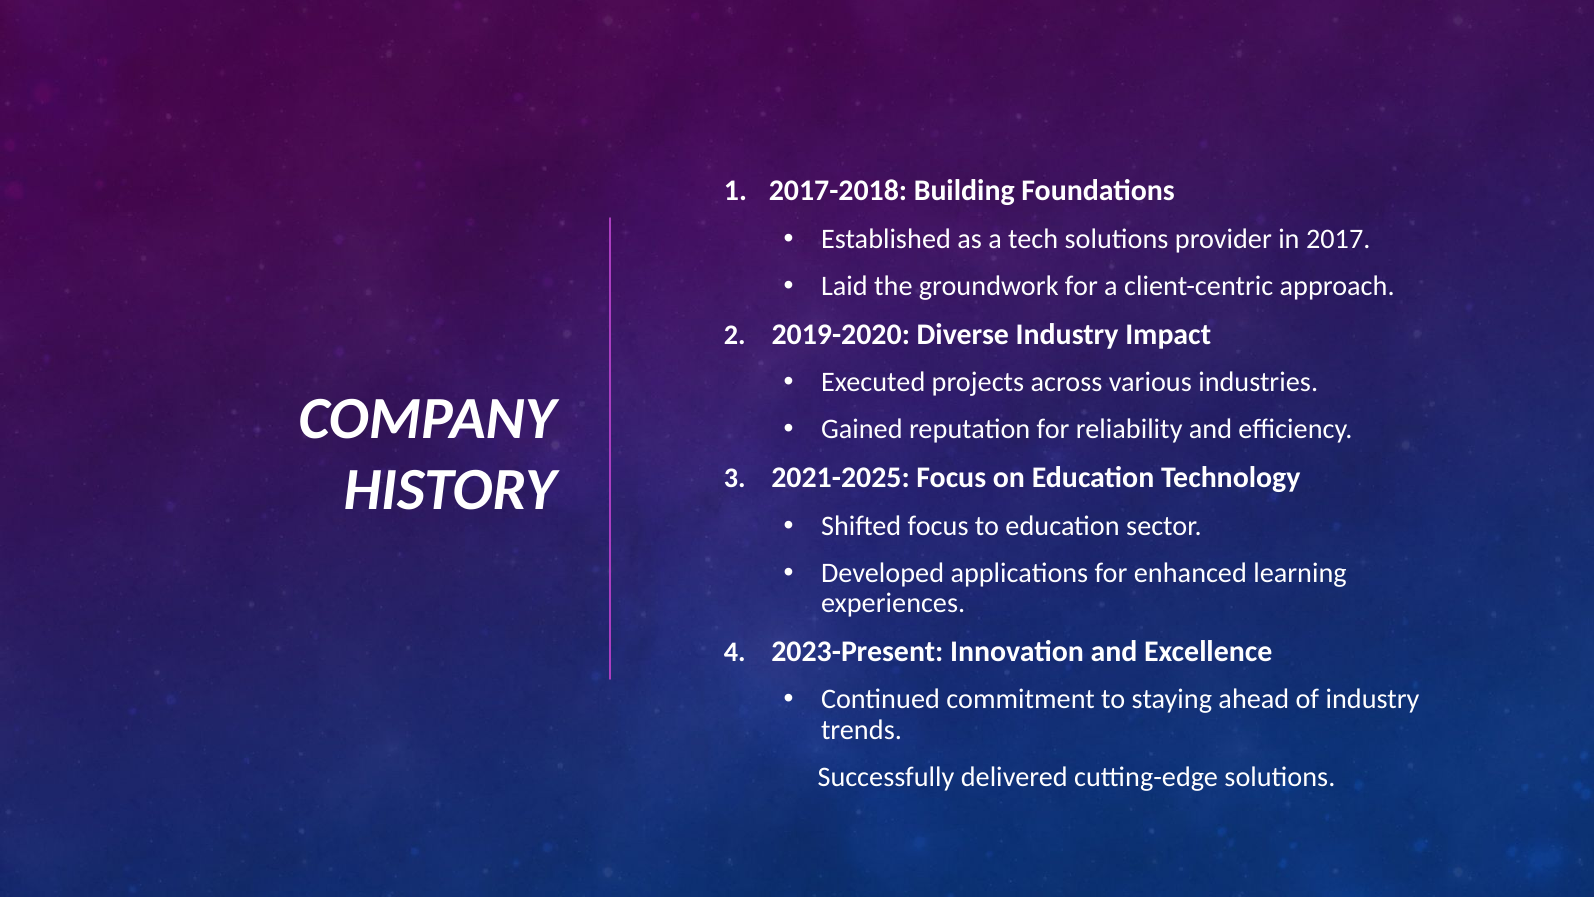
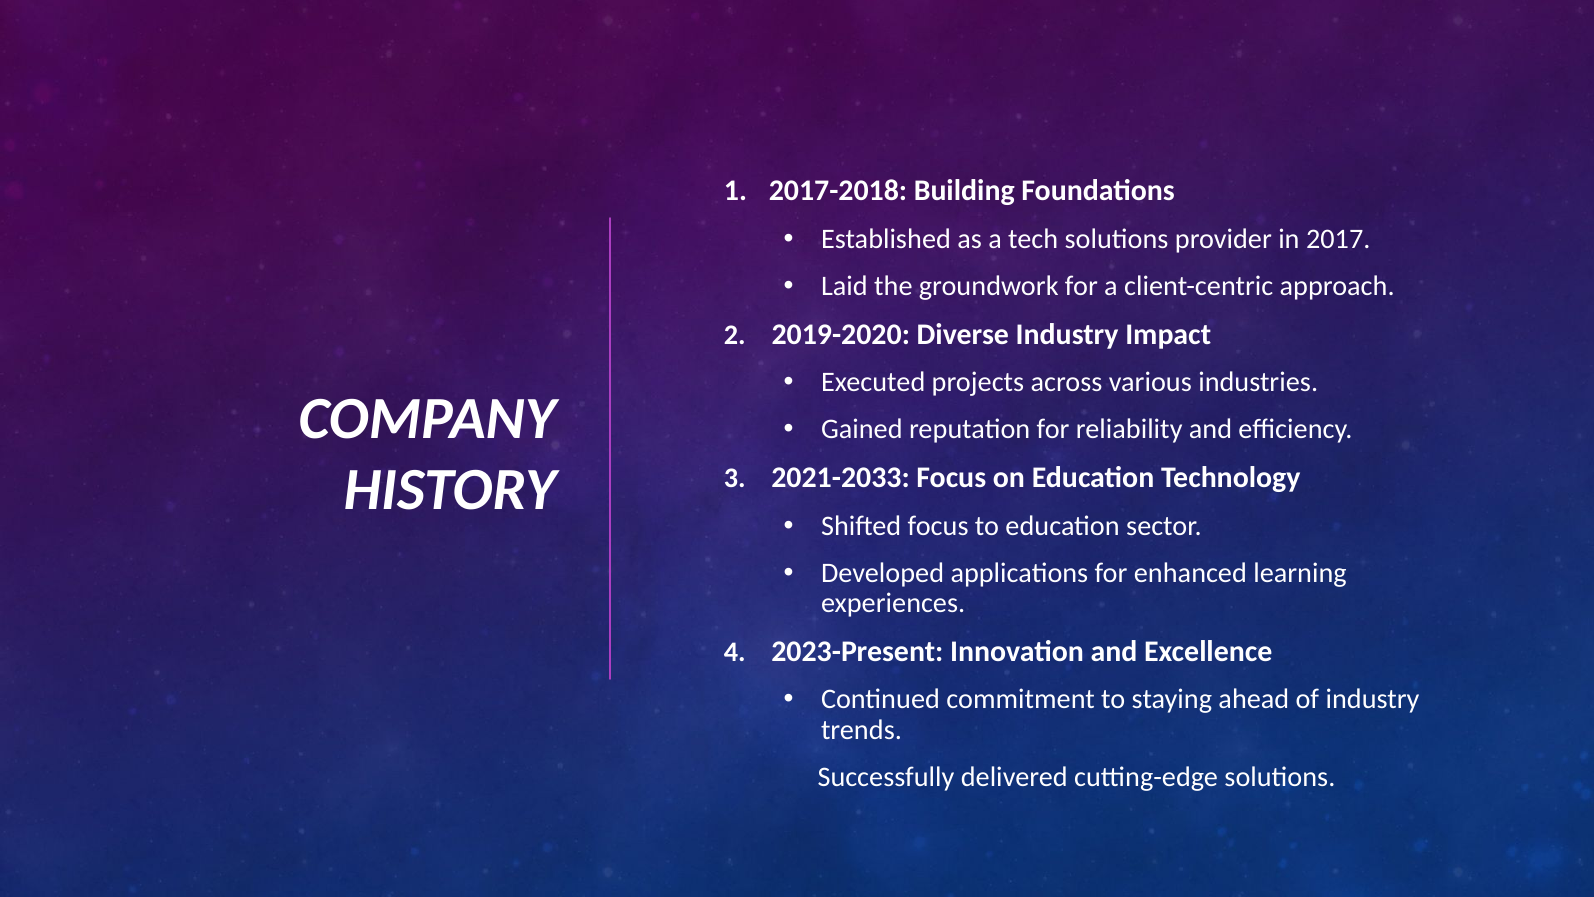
2021-2025: 2021-2025 -> 2021-2033
